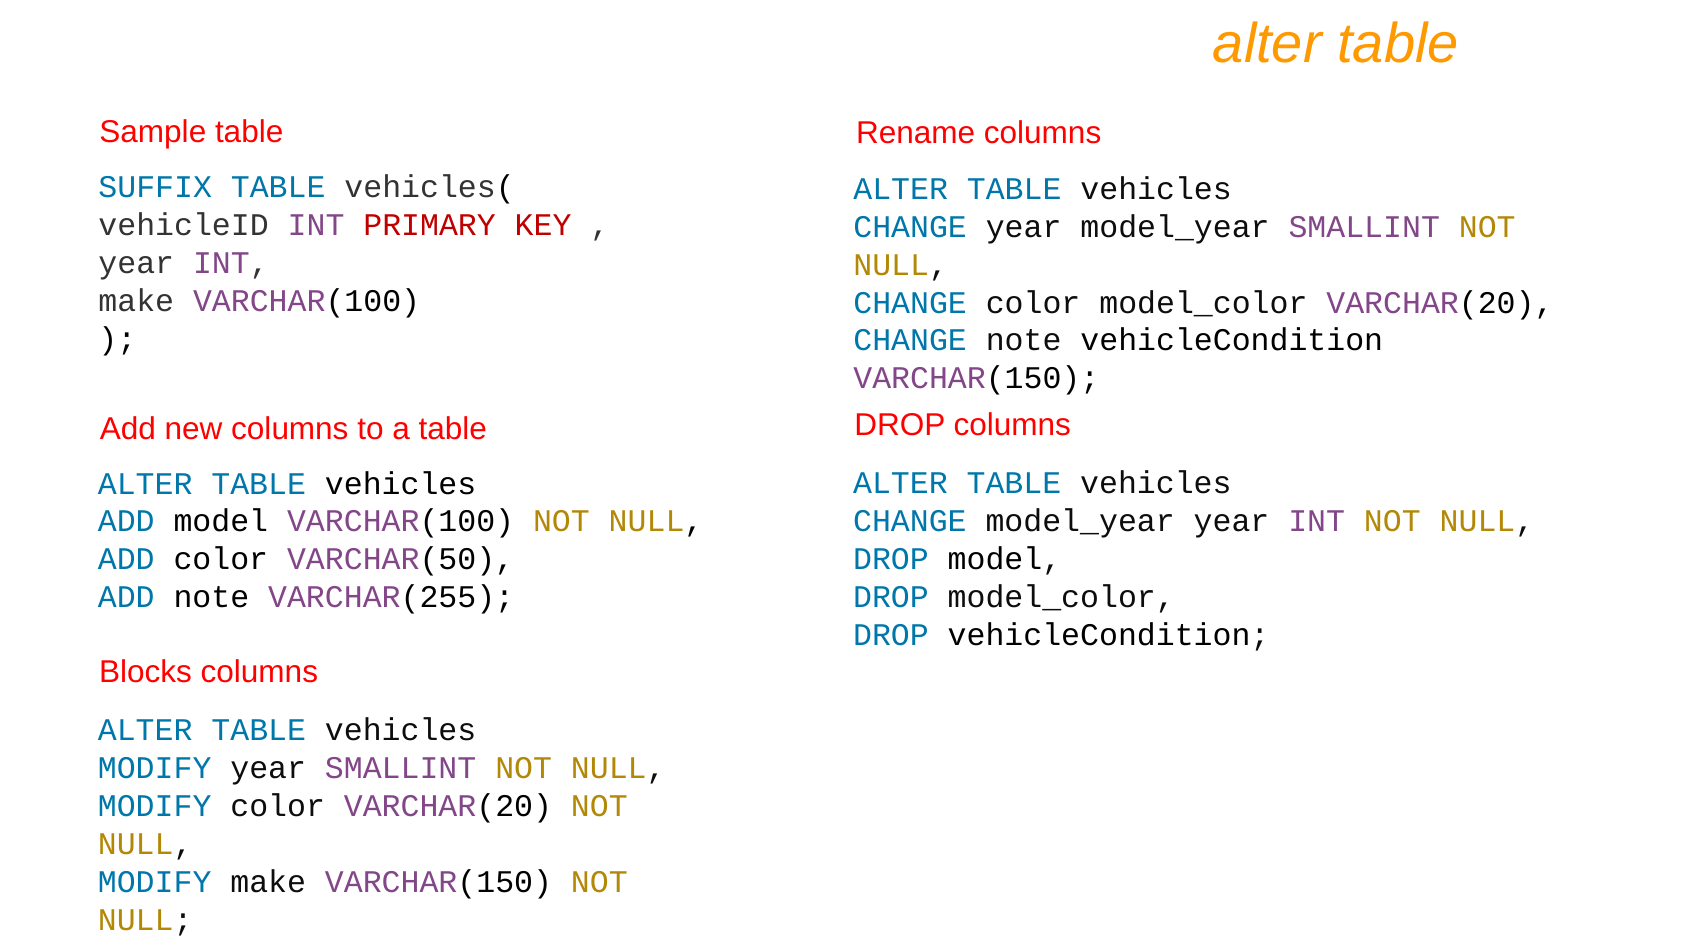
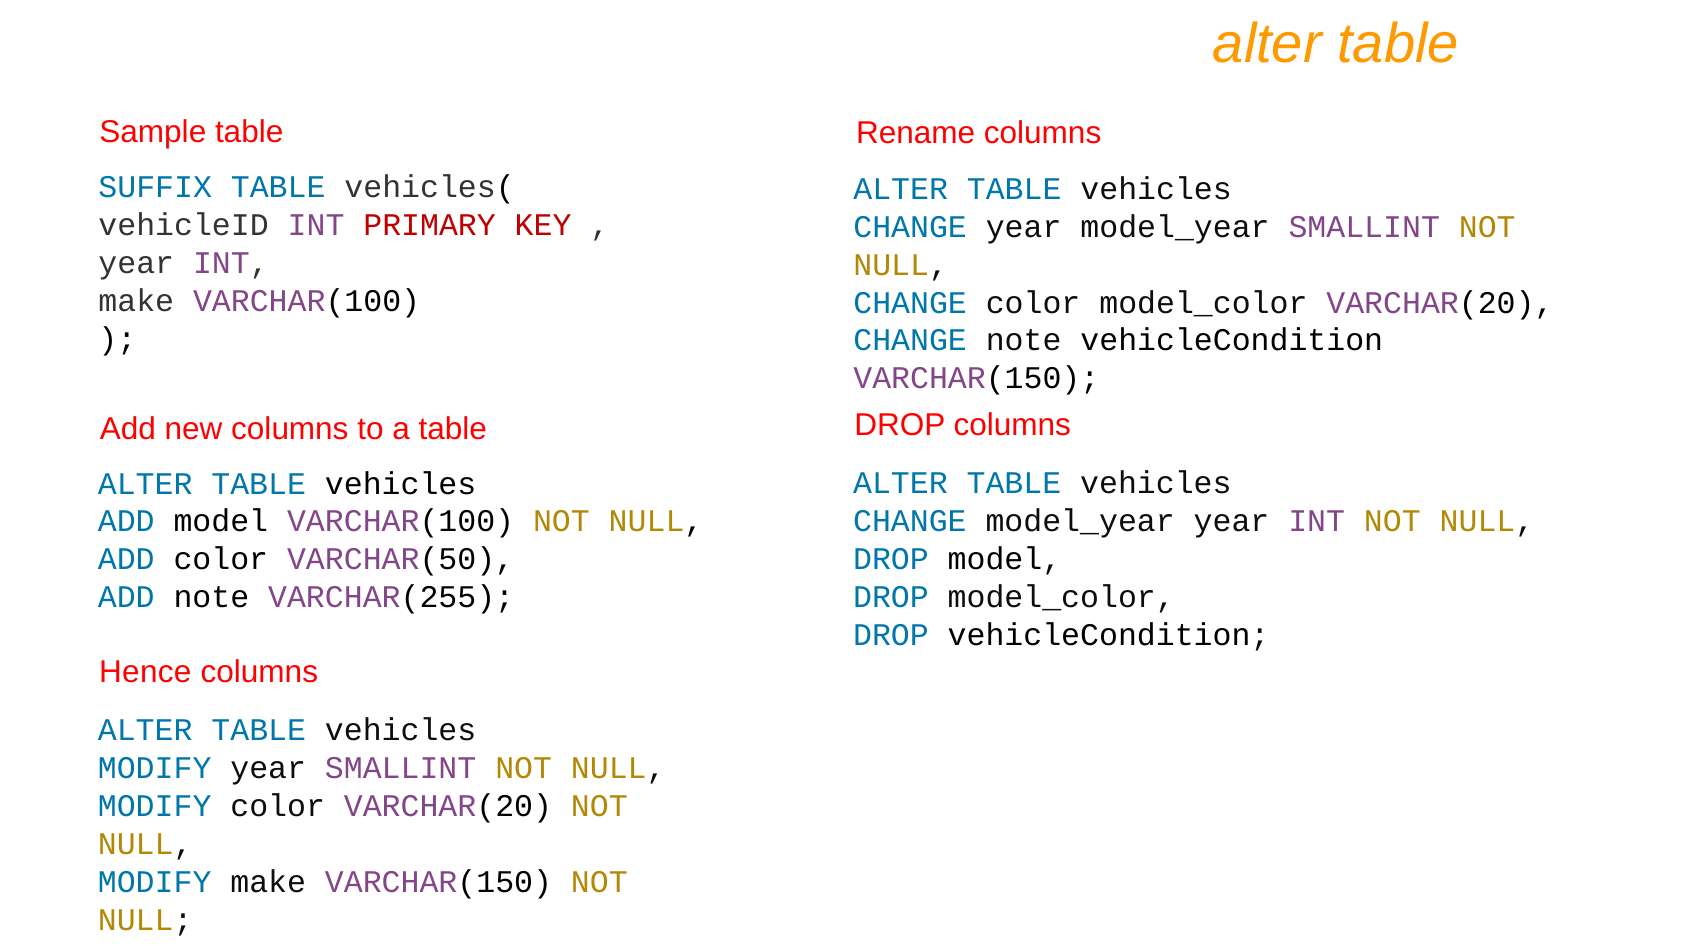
Blocks: Blocks -> Hence
